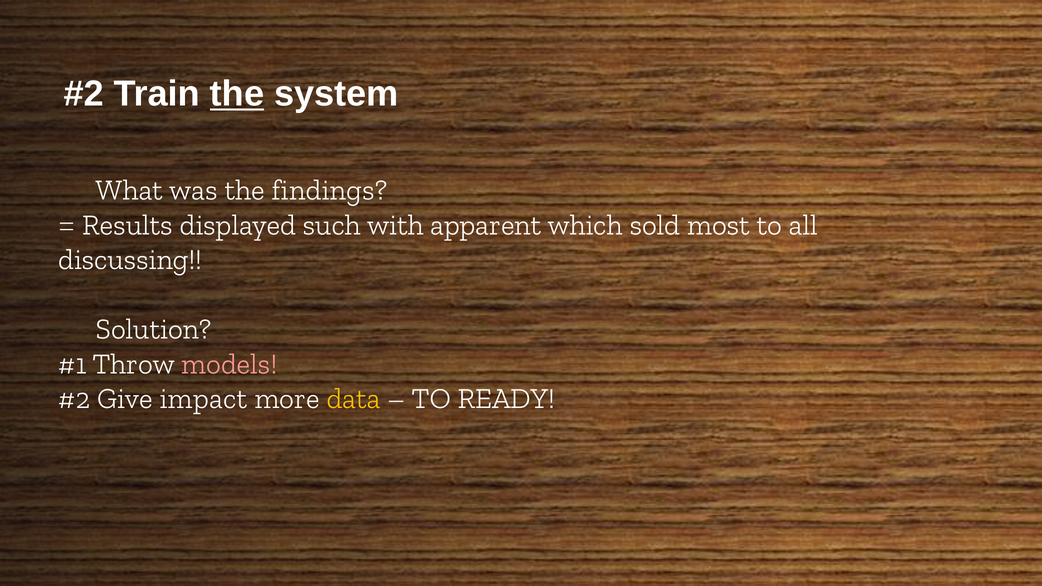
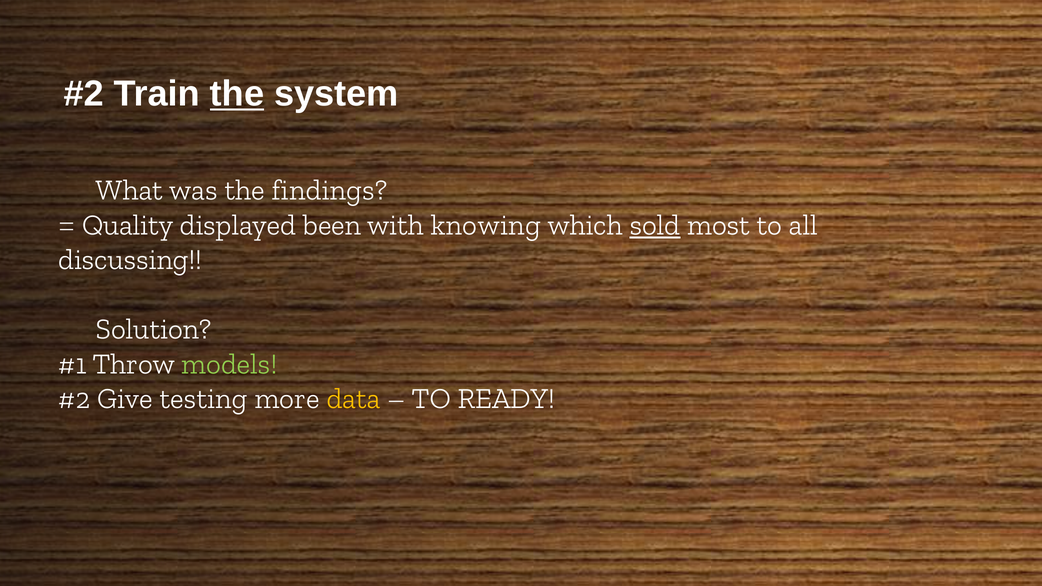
Results: Results -> Quality
such: such -> been
apparent: apparent -> knowing
sold underline: none -> present
models colour: pink -> light green
impact: impact -> testing
